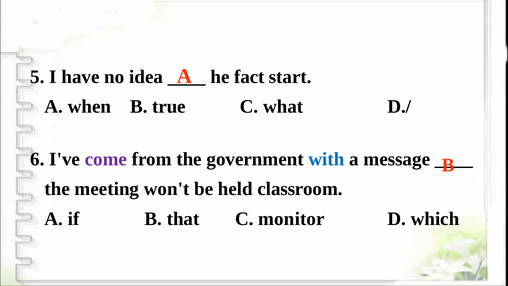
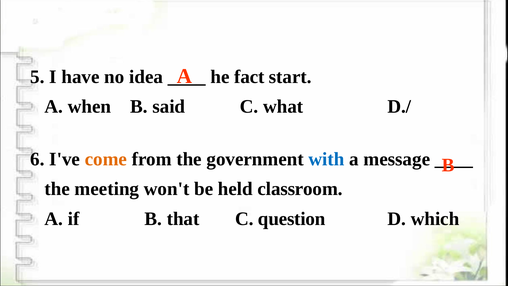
true: true -> said
come colour: purple -> orange
monitor: monitor -> question
